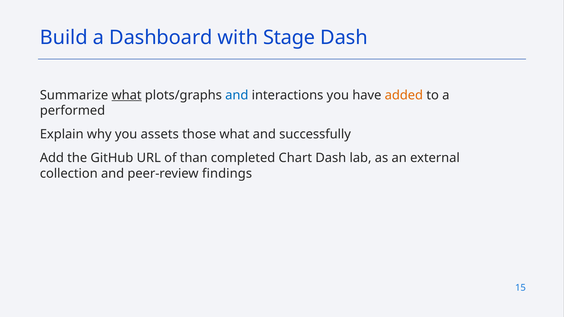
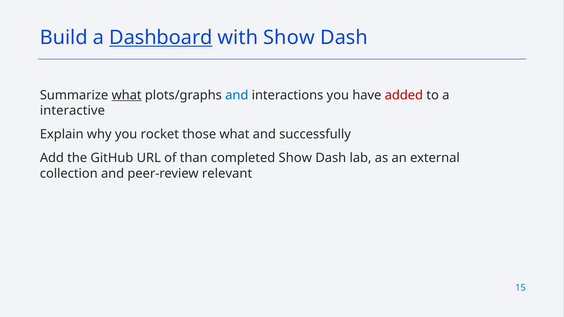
Dashboard underline: none -> present
with Stage: Stage -> Show
added colour: orange -> red
performed: performed -> interactive
assets: assets -> rocket
completed Chart: Chart -> Show
findings: findings -> relevant
